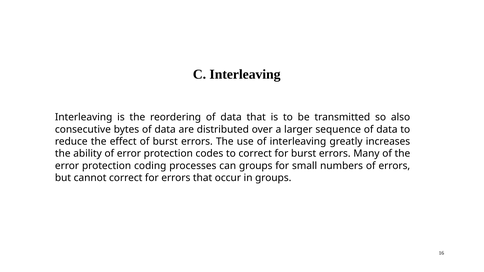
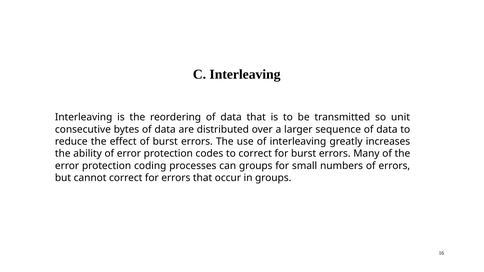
also: also -> unit
